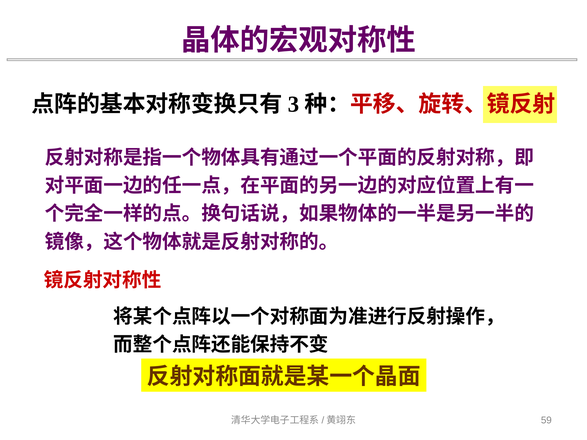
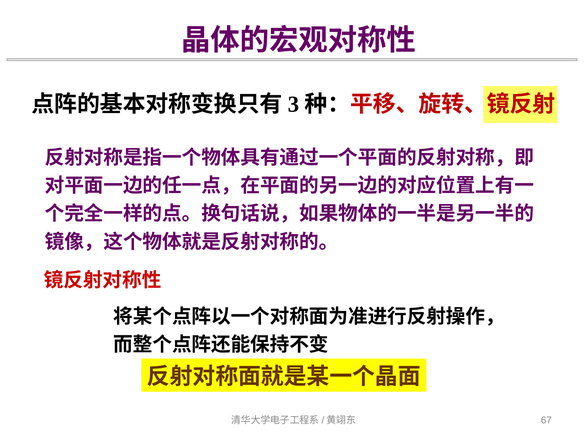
59: 59 -> 67
